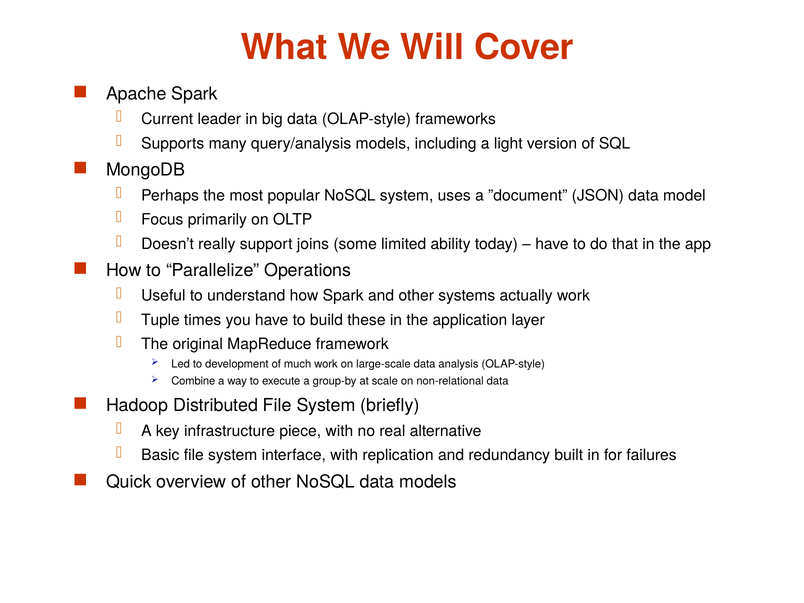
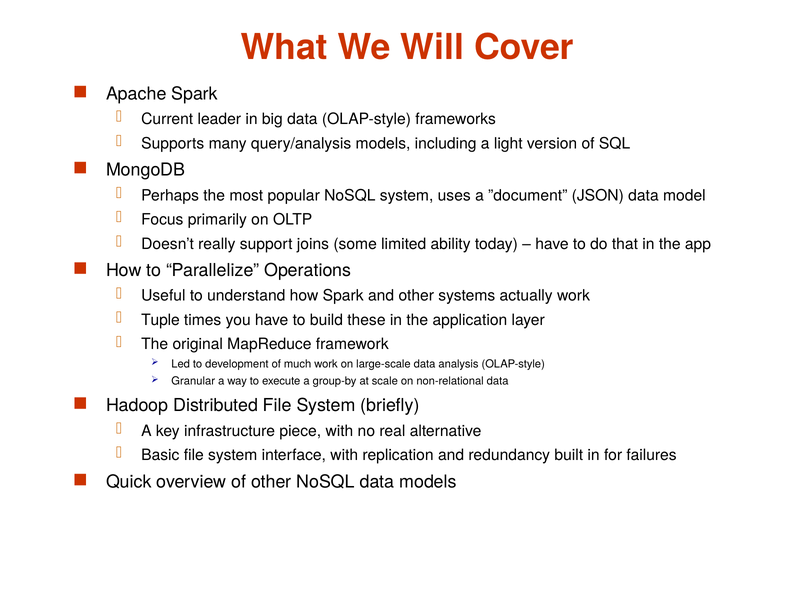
Combine: Combine -> Granular
